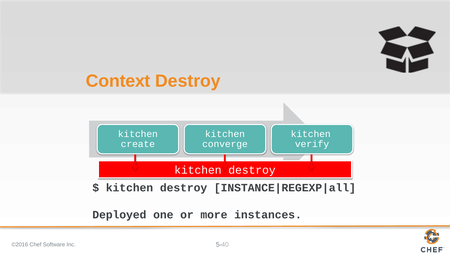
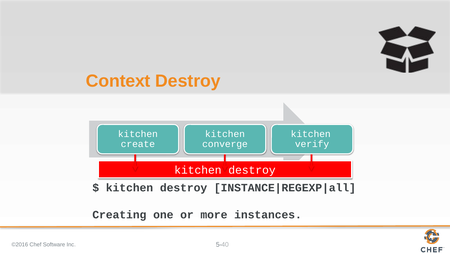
Deployed: Deployed -> Creating
